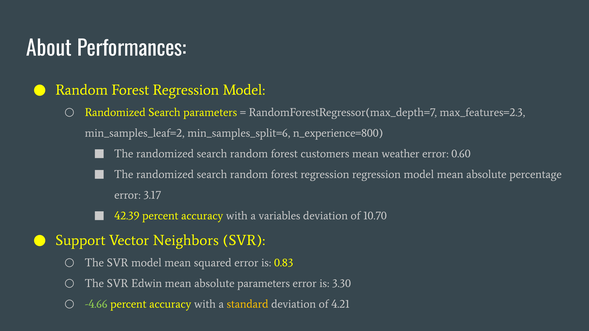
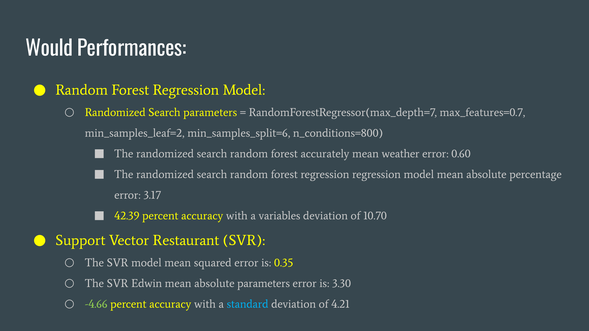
About: About -> Would
max_features=2.3: max_features=2.3 -> max_features=0.7
n_experience=800: n_experience=800 -> n_conditions=800
customers: customers -> accurately
Neighbors: Neighbors -> Restaurant
0.83: 0.83 -> 0.35
standard colour: yellow -> light blue
